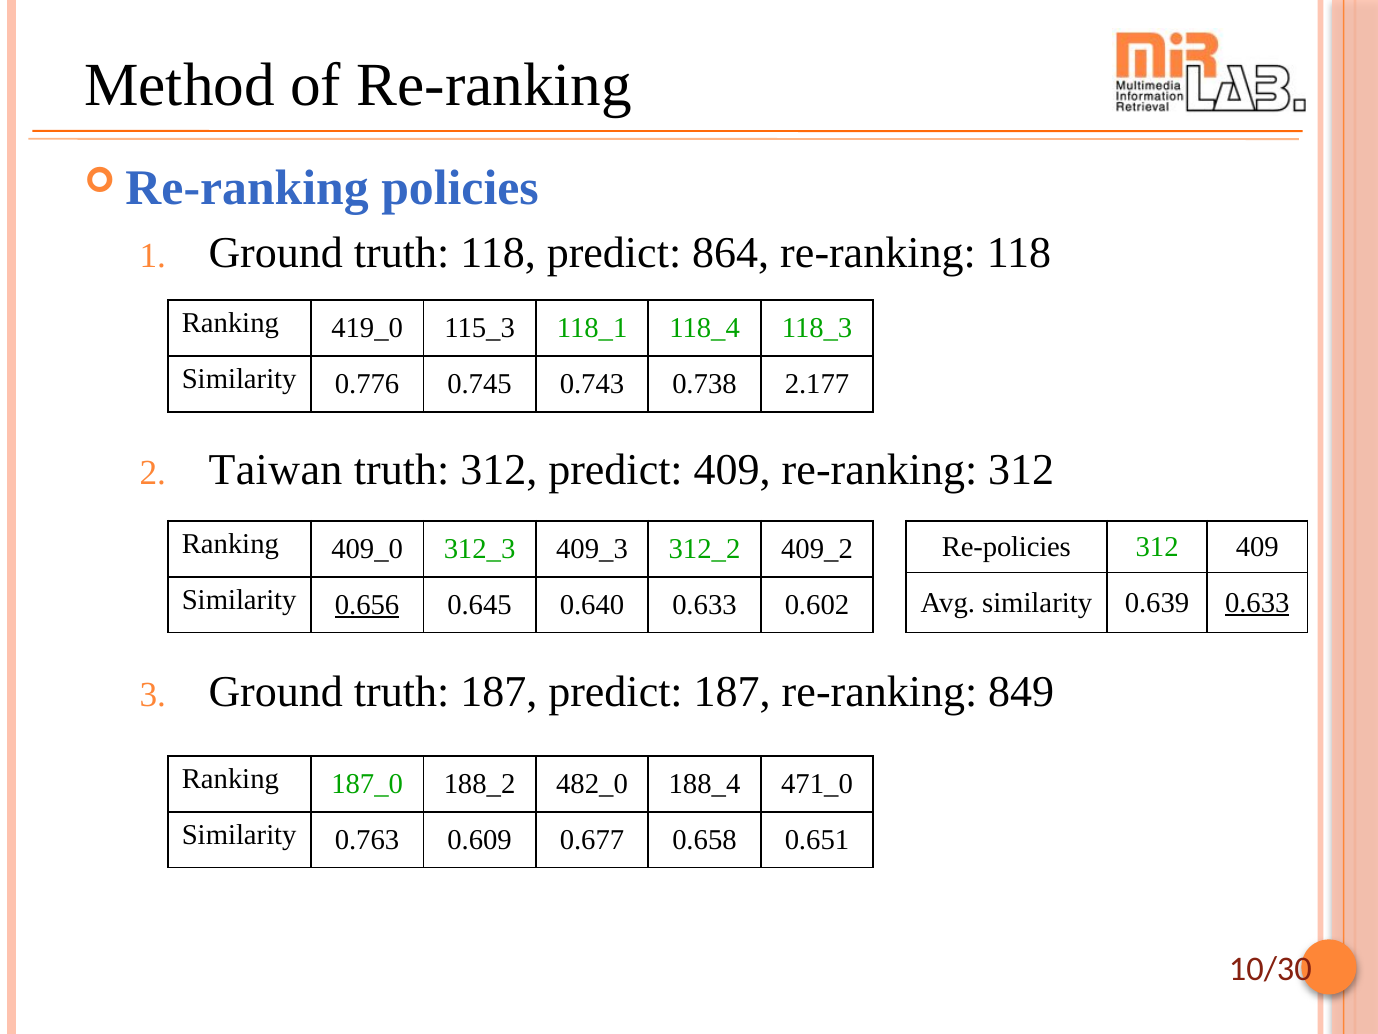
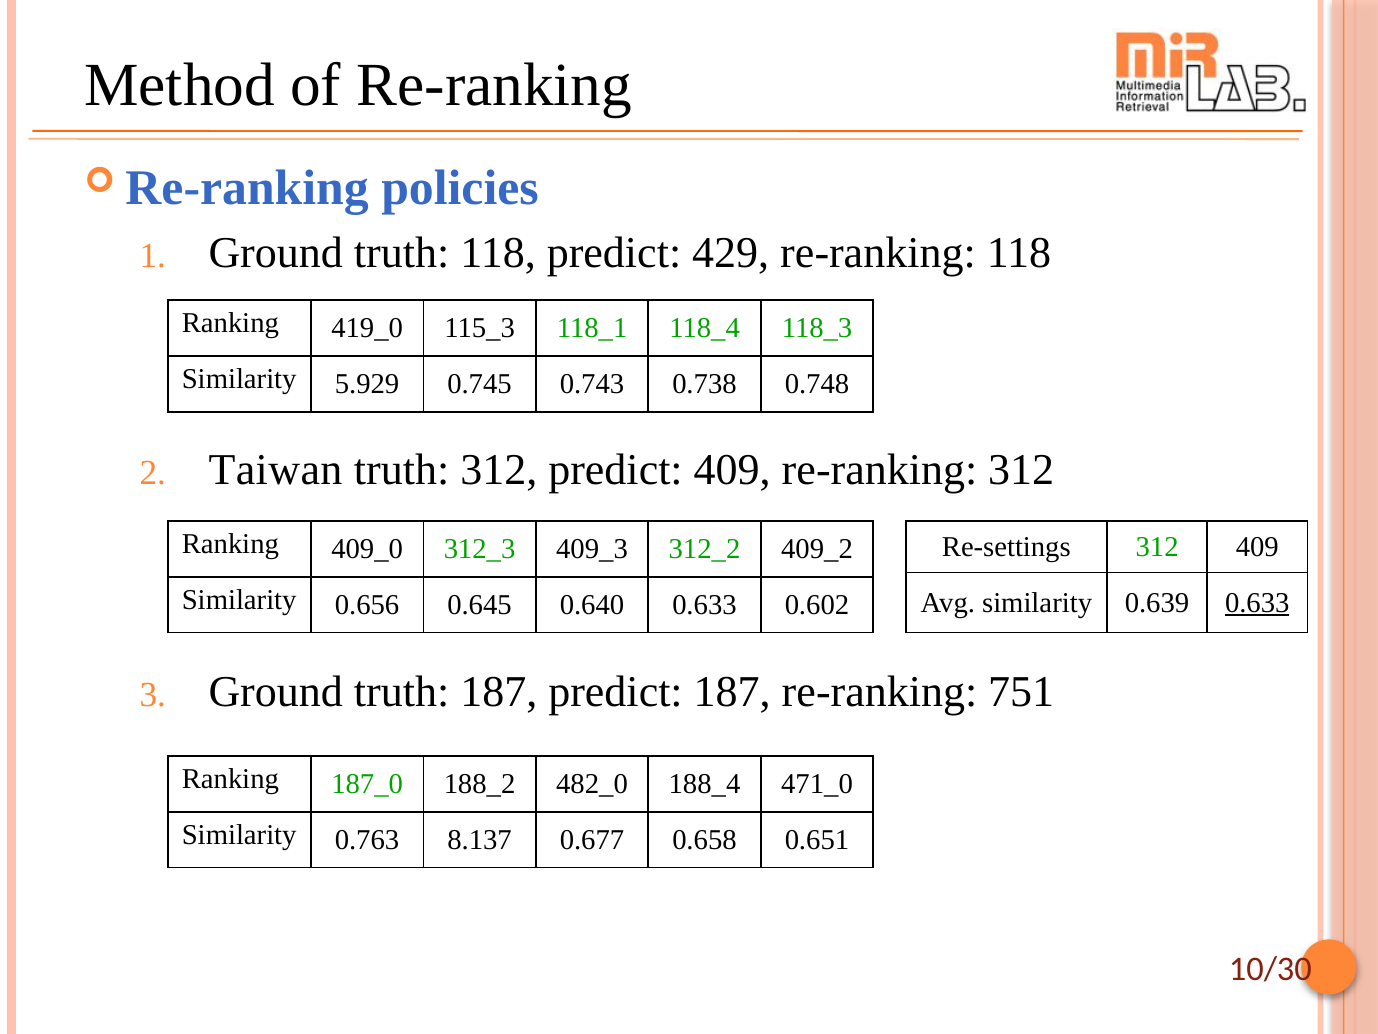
864: 864 -> 429
0.776: 0.776 -> 5.929
2.177: 2.177 -> 0.748
Re-policies: Re-policies -> Re-settings
0.656 underline: present -> none
849: 849 -> 751
0.609: 0.609 -> 8.137
